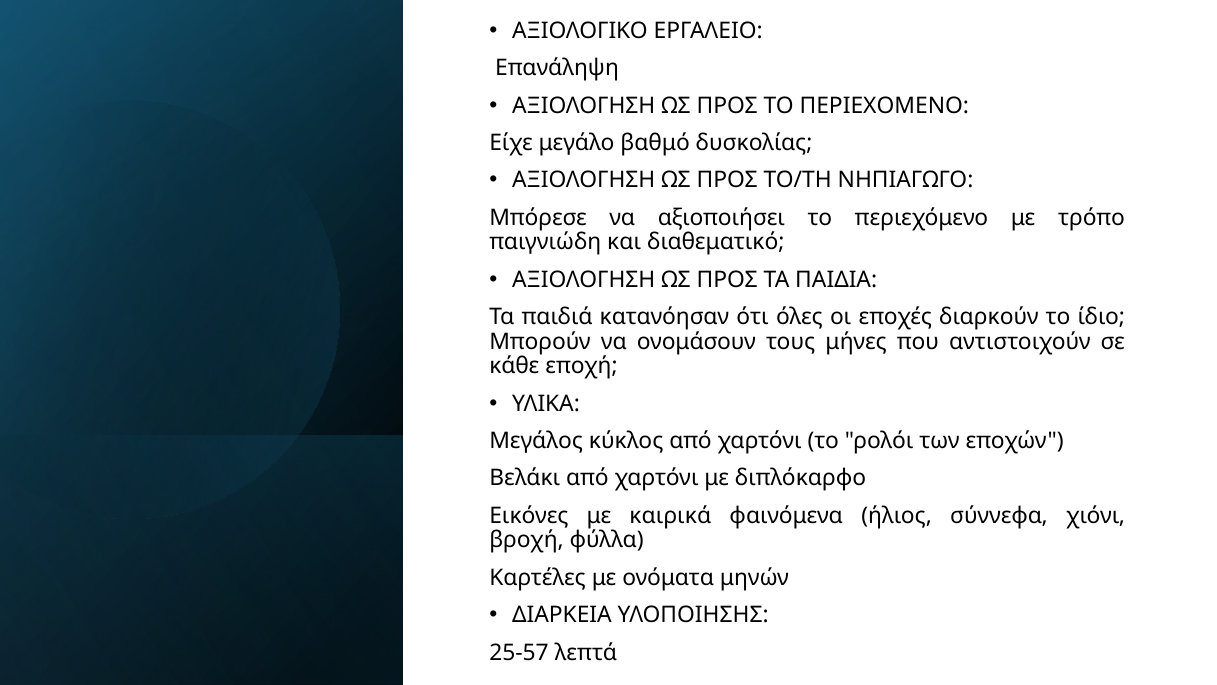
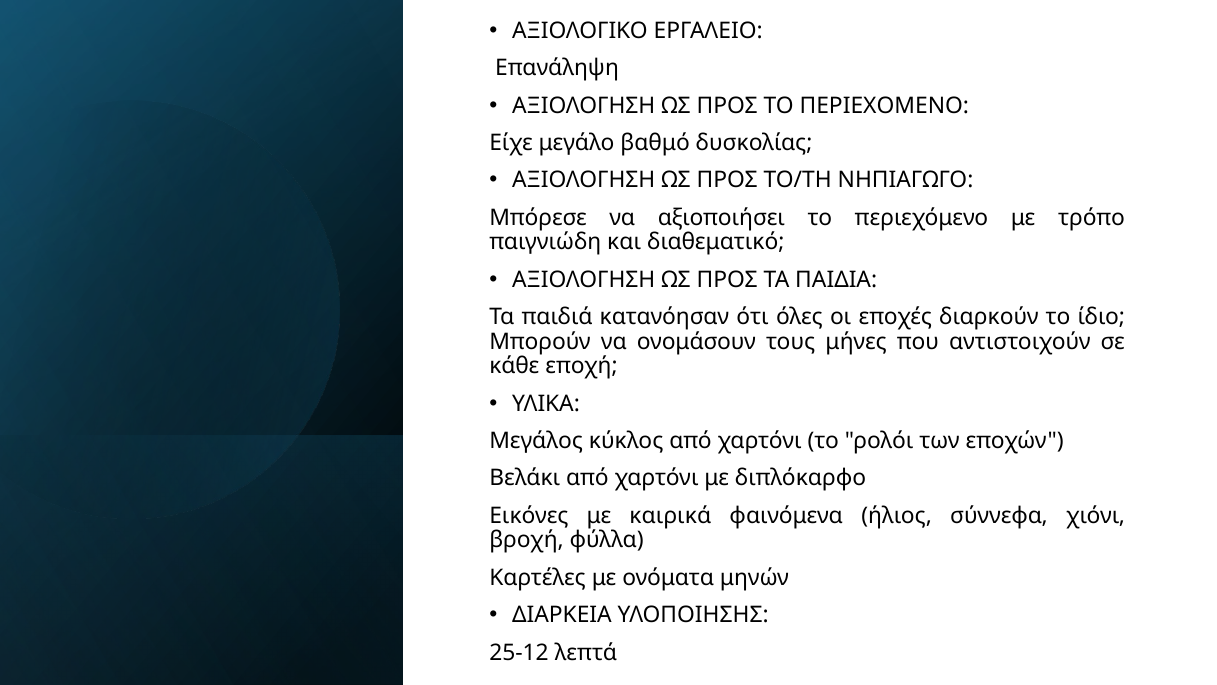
25-57: 25-57 -> 25-12
